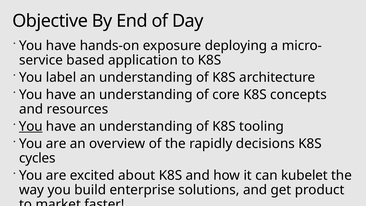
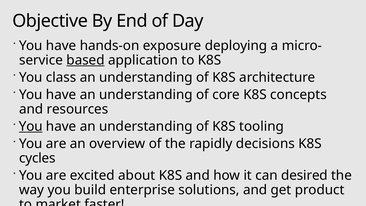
based underline: none -> present
label: label -> class
kubelet: kubelet -> desired
